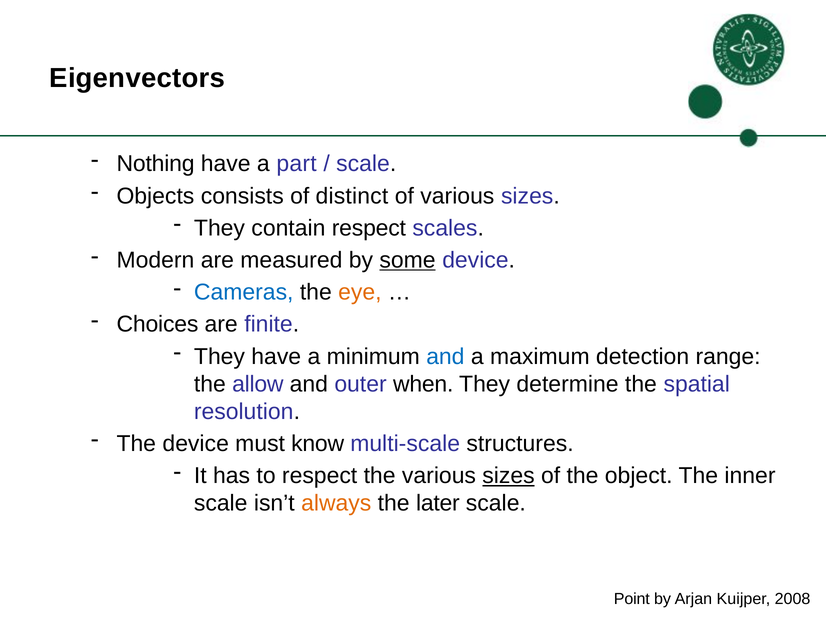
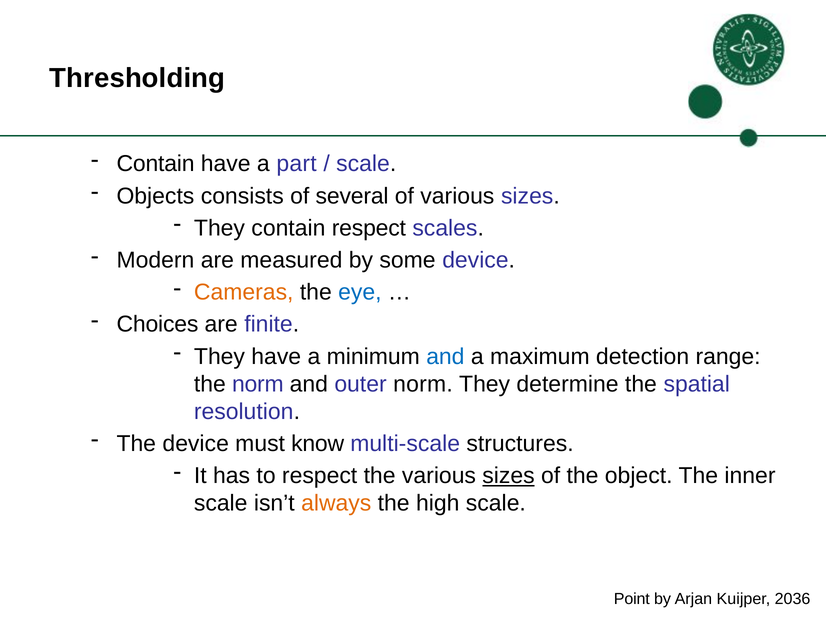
Eigenvectors: Eigenvectors -> Thresholding
Nothing at (156, 164): Nothing -> Contain
distinct: distinct -> several
some underline: present -> none
Cameras colour: blue -> orange
eye colour: orange -> blue
the allow: allow -> norm
outer when: when -> norm
later: later -> high
2008: 2008 -> 2036
